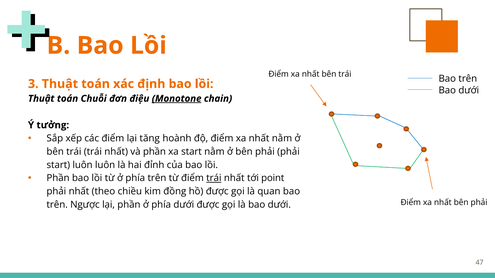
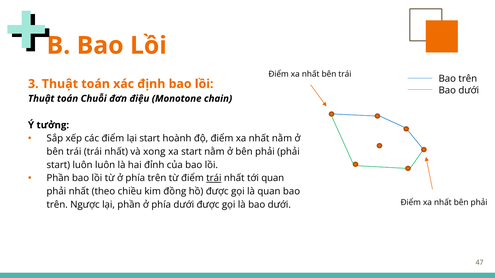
Monotone underline: present -> none
lại tăng: tăng -> start
và phần: phần -> xong
tới point: point -> quan
